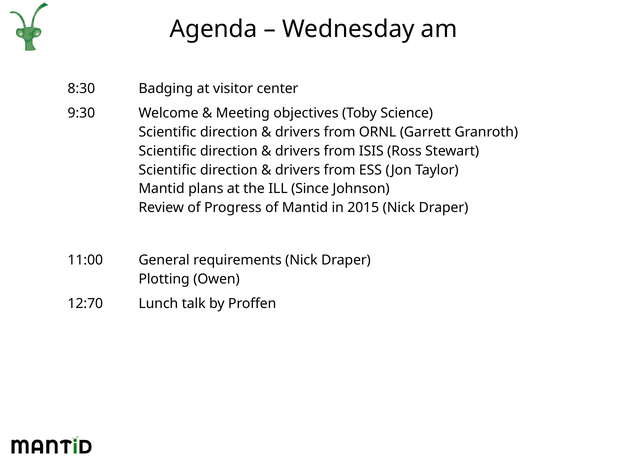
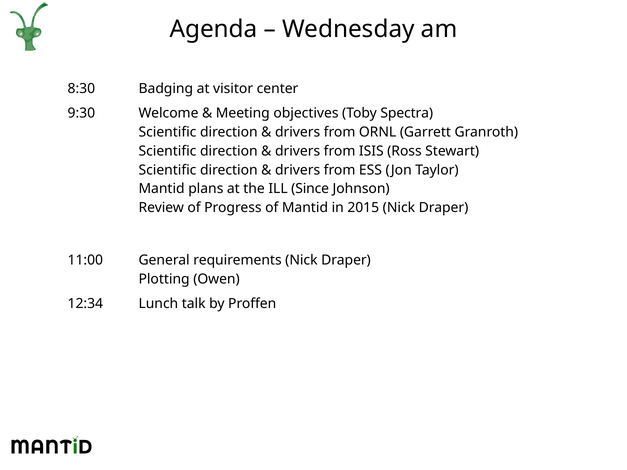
Science: Science -> Spectra
12:70: 12:70 -> 12:34
